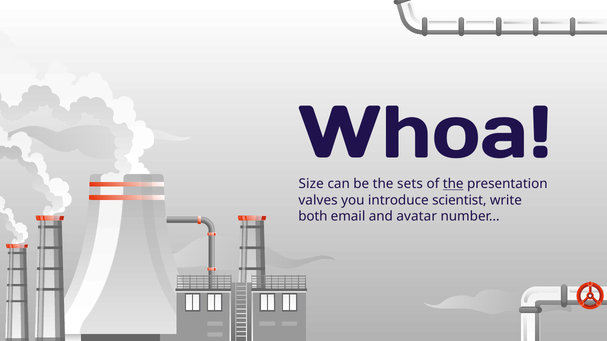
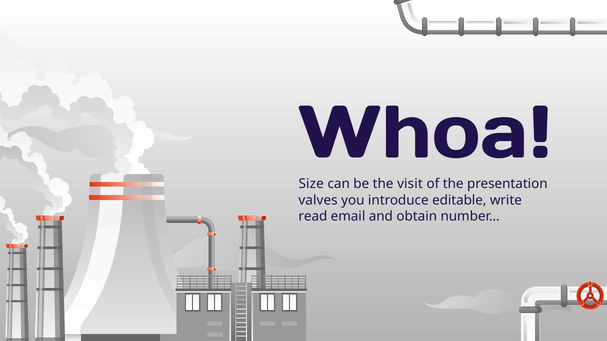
sets: sets -> visit
the at (453, 184) underline: present -> none
scientist: scientist -> editable
both: both -> read
avatar: avatar -> obtain
